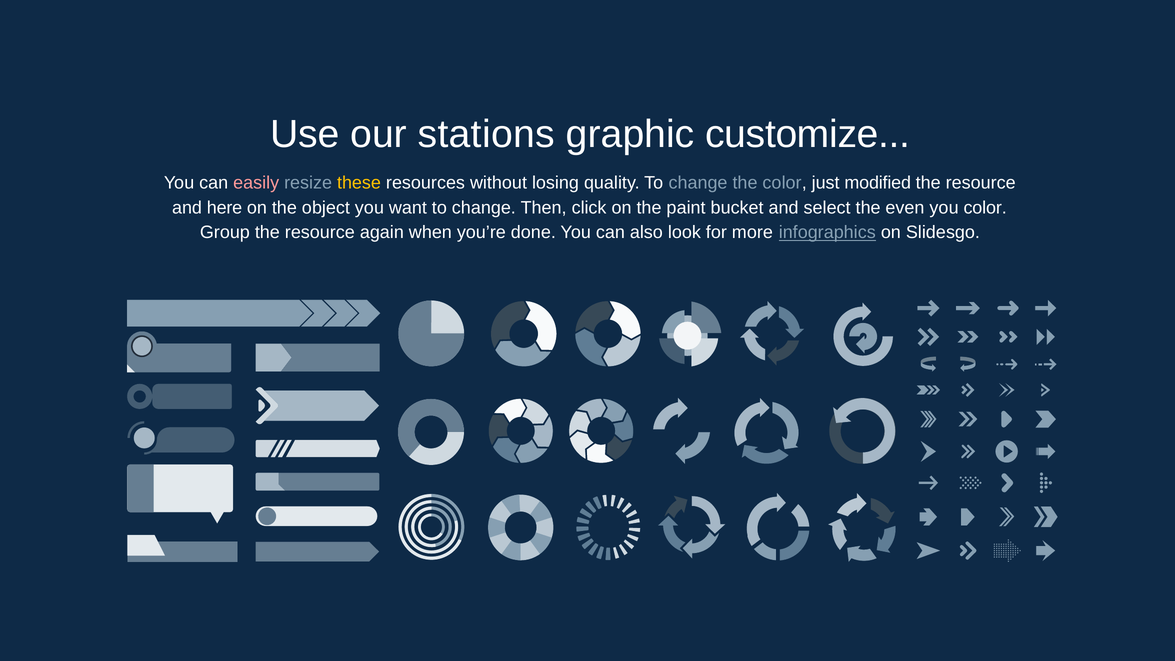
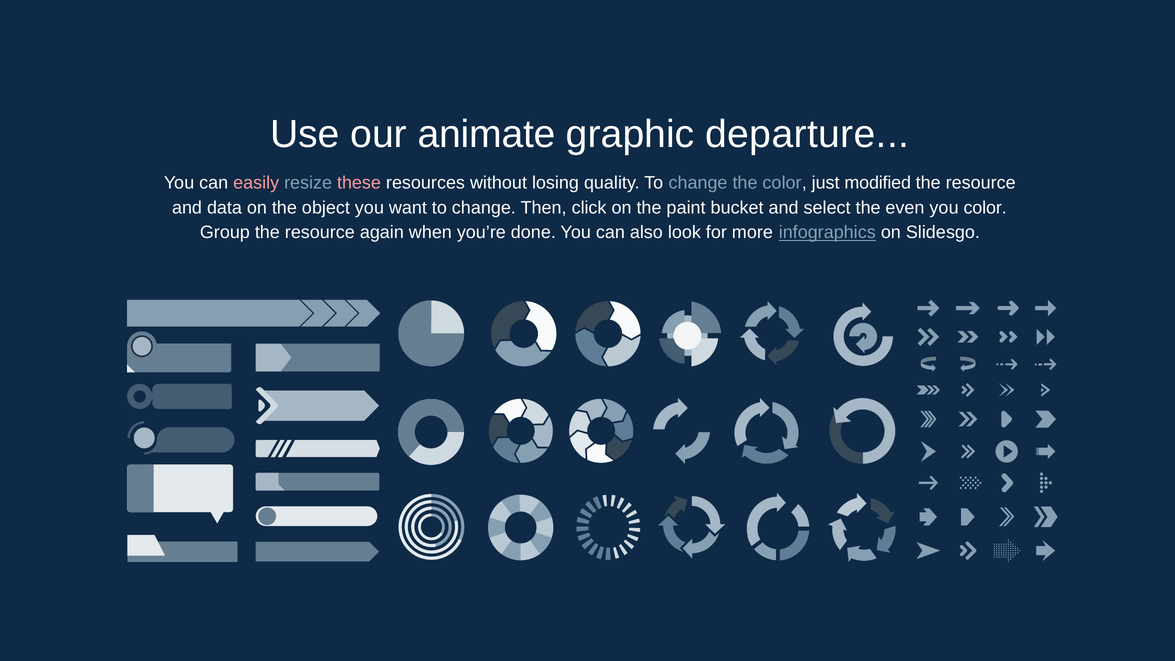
stations: stations -> animate
customize: customize -> departure
these colour: yellow -> pink
here: here -> data
